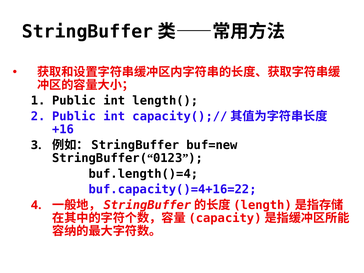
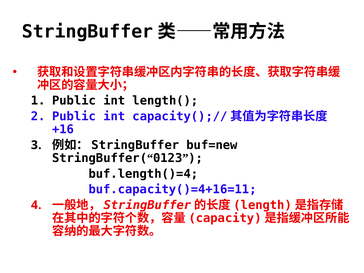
buf.capacity()=4+16=22: buf.capacity()=4+16=22 -> buf.capacity()=4+16=11
